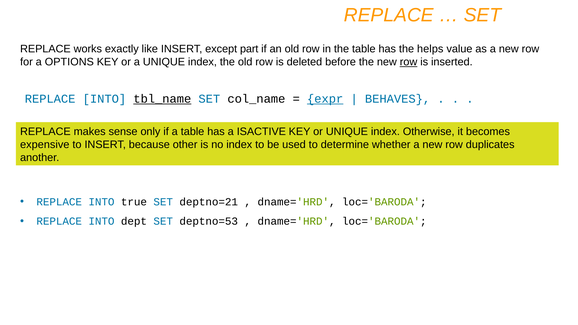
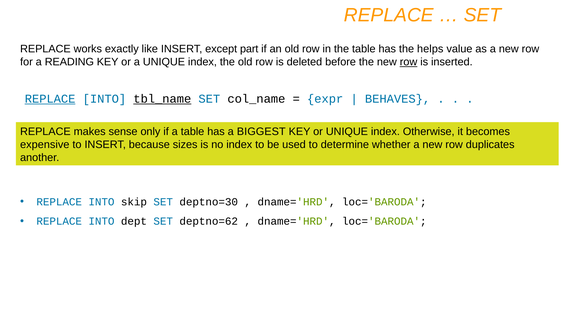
OPTIONS: OPTIONS -> READING
REPLACE at (50, 99) underline: none -> present
expr underline: present -> none
ISACTIVE: ISACTIVE -> BIGGEST
other: other -> sizes
true: true -> skip
deptno=21: deptno=21 -> deptno=30
deptno=53: deptno=53 -> deptno=62
